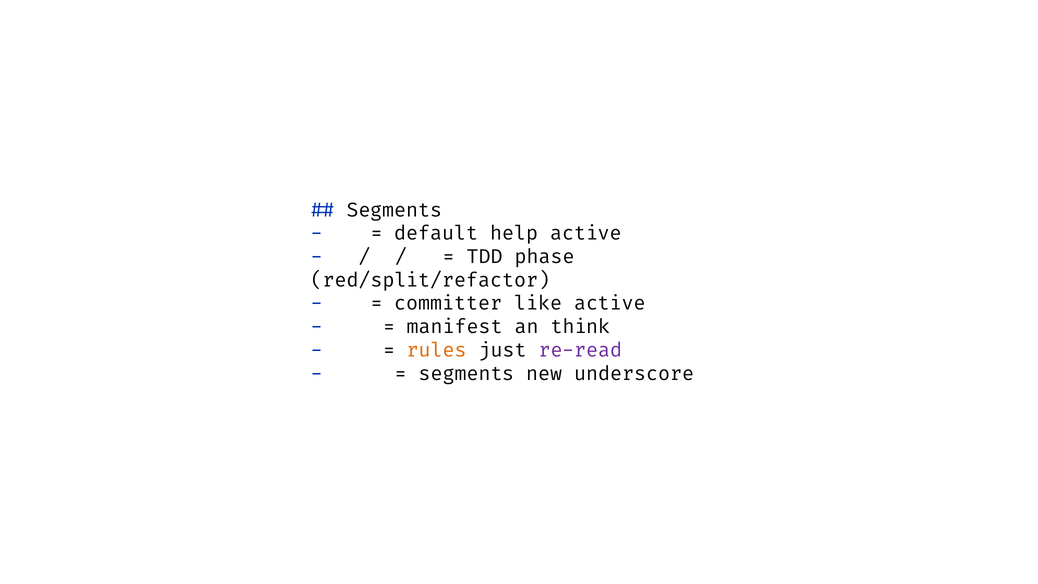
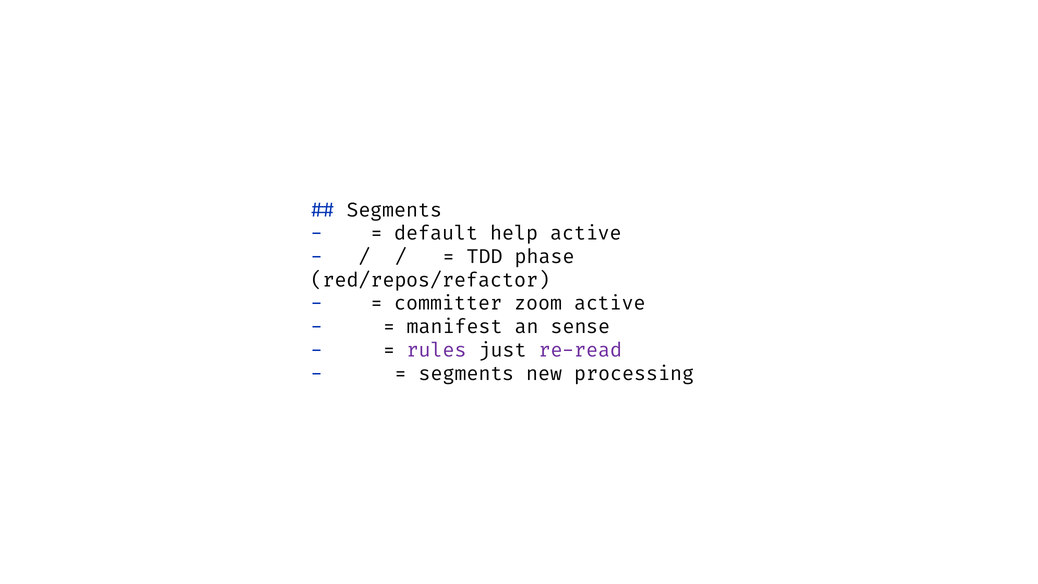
red/split/refactor: red/split/refactor -> red/repos/refactor
like: like -> zoom
think: think -> sense
rules colour: orange -> purple
underscore: underscore -> processing
